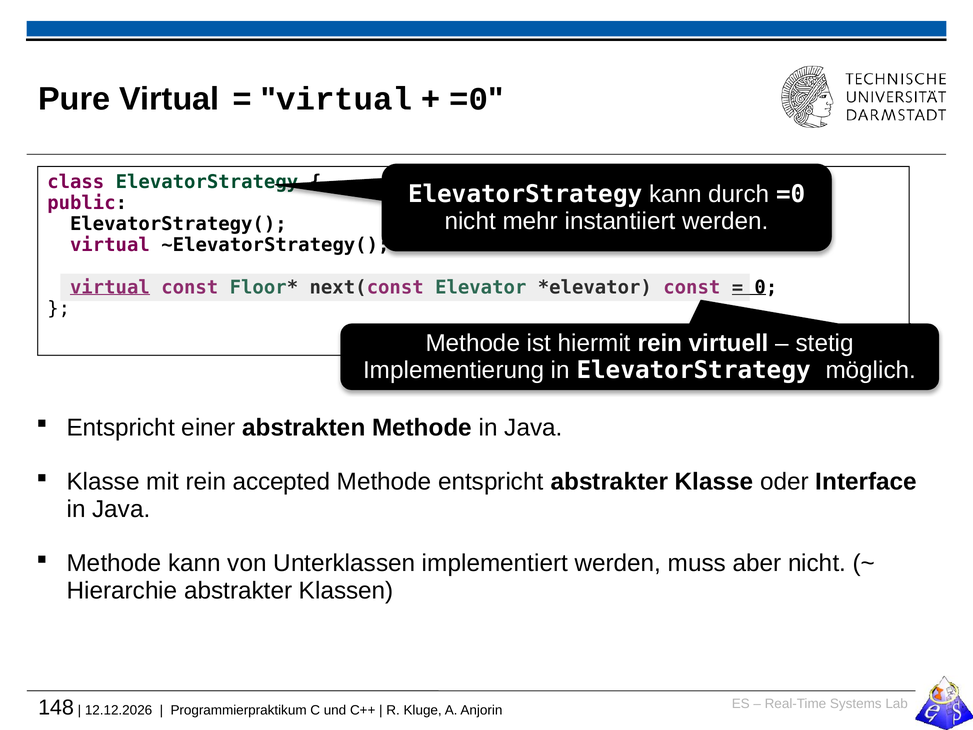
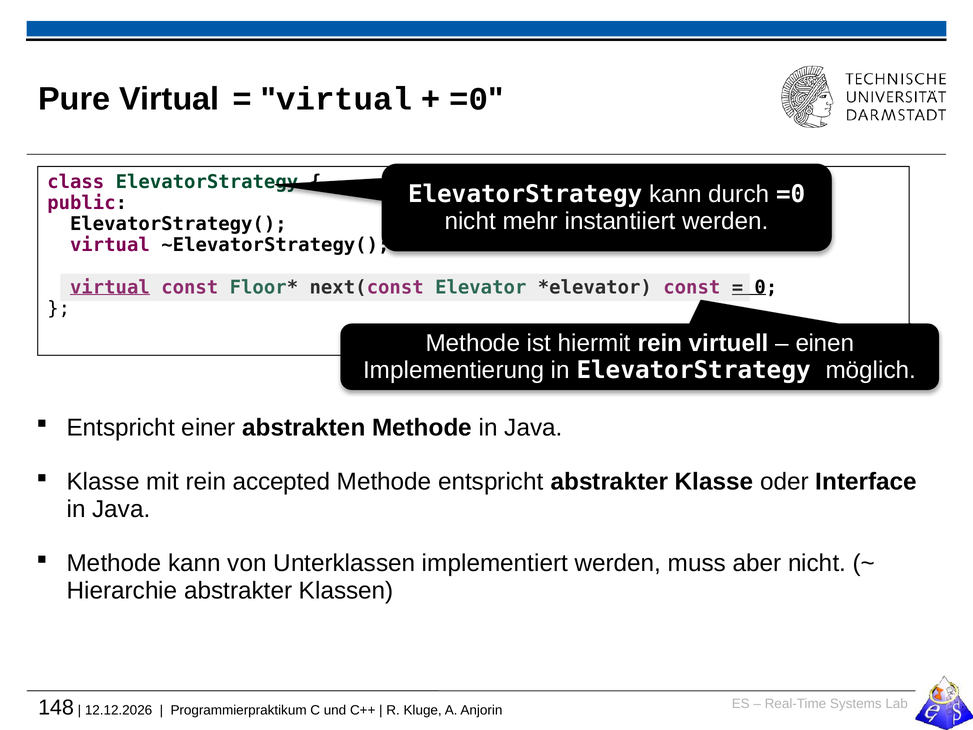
stetig: stetig -> einen
